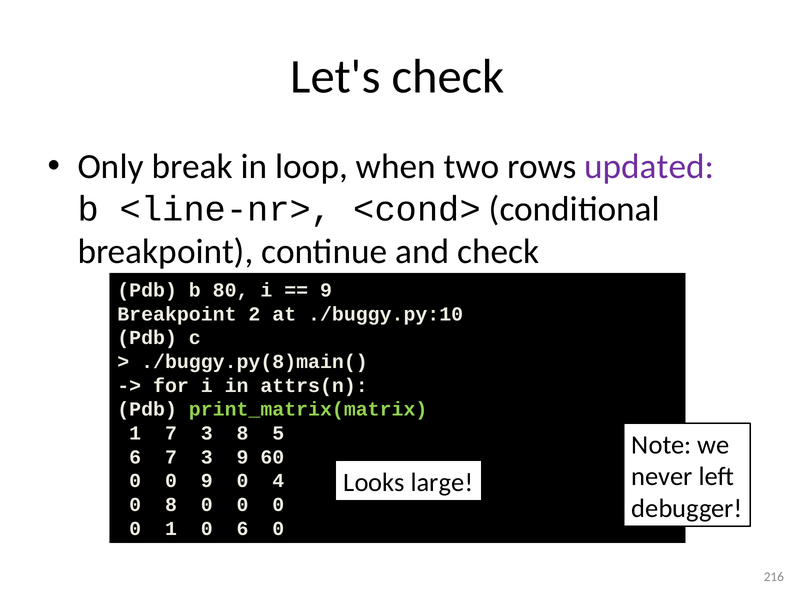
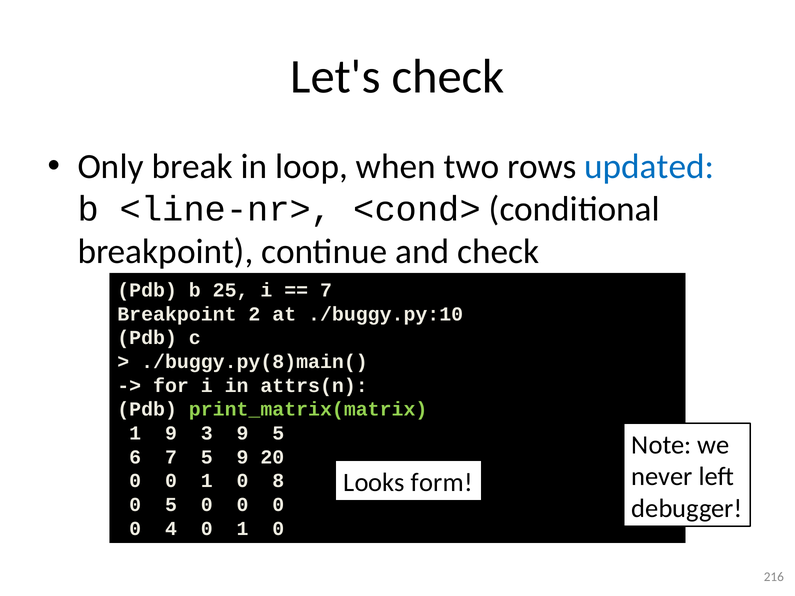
updated colour: purple -> blue
80: 80 -> 25
9 at (326, 290): 9 -> 7
1 7: 7 -> 9
3 8: 8 -> 9
6 7 3: 3 -> 5
60: 60 -> 20
large: large -> form
0 0 9: 9 -> 1
4: 4 -> 8
0 8: 8 -> 5
0 1: 1 -> 4
6 at (243, 529): 6 -> 1
